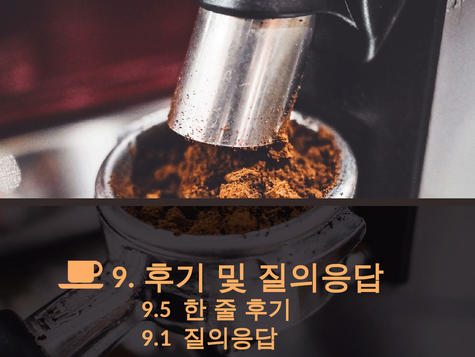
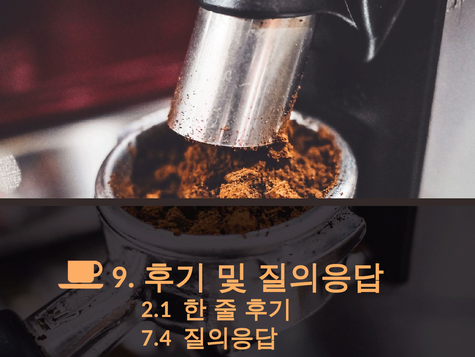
9.5: 9.5 -> 2.1
9.1: 9.1 -> 7.4
